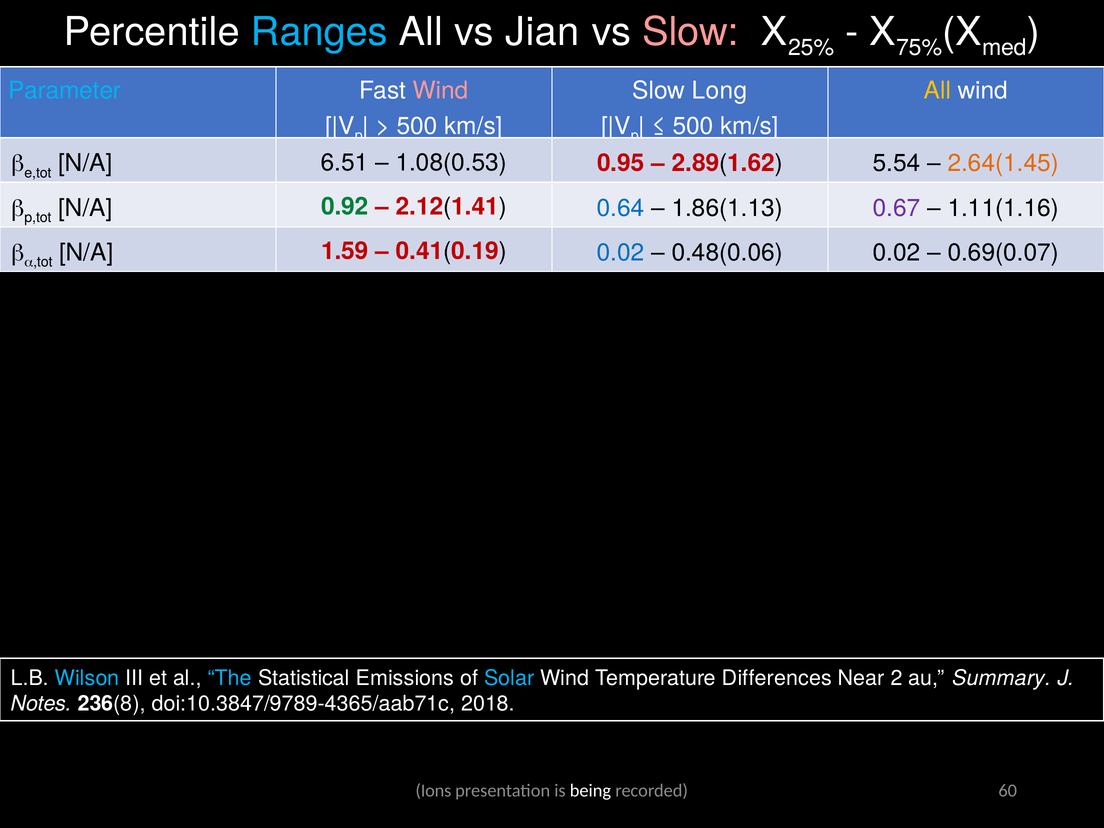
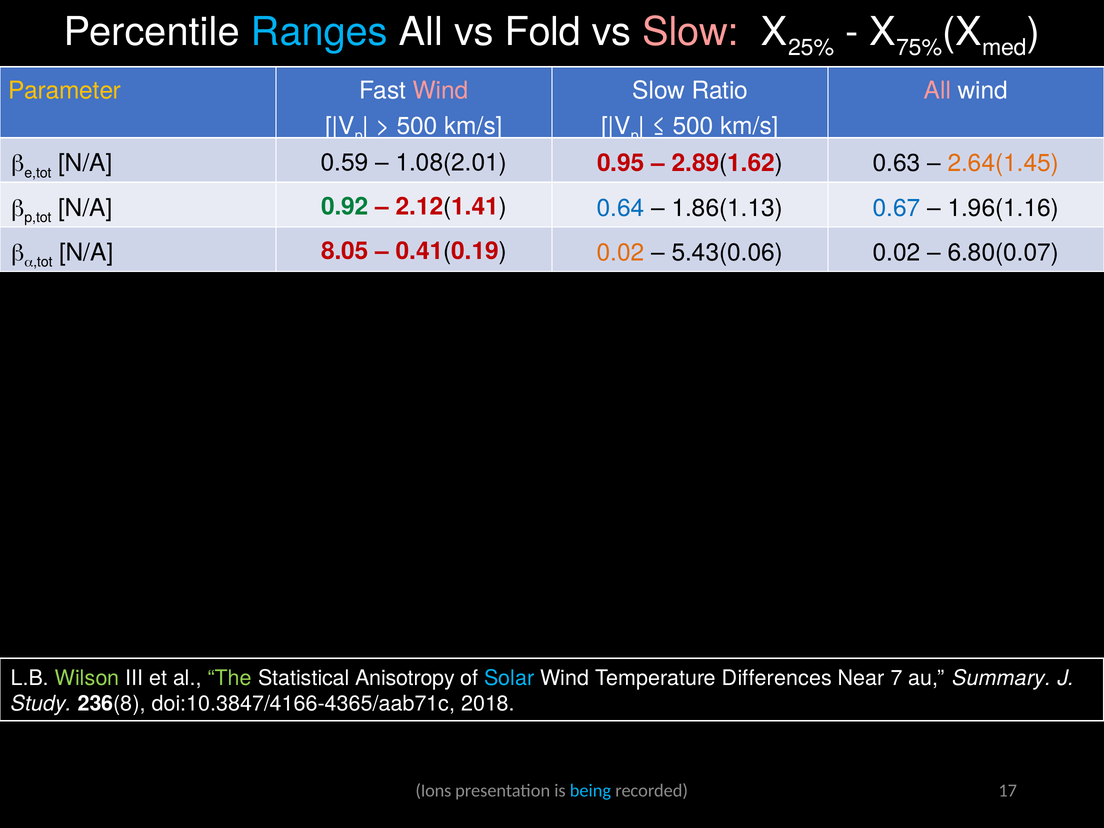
Jian: Jian -> Fold
Parameter colour: light blue -> yellow
Long: Long -> Ratio
All at (937, 91) colour: yellow -> pink
6.51: 6.51 -> 0.59
1.08(0.53: 1.08(0.53 -> 1.08(2.01
5.54: 5.54 -> 0.63
0.67 colour: purple -> blue
1.11(1.16: 1.11(1.16 -> 1.96(1.16
1.59: 1.59 -> 8.05
0.02 at (621, 252) colour: blue -> orange
0.48(0.06: 0.48(0.06 -> 5.43(0.06
0.69(0.07: 0.69(0.07 -> 6.80(0.07
Wilson colour: light blue -> light green
The colour: light blue -> light green
Emissions: Emissions -> Anisotropy
2: 2 -> 7
Notes: Notes -> Study
doi:10.3847/9789-4365/aab71c: doi:10.3847/9789-4365/aab71c -> doi:10.3847/4166-4365/aab71c
being colour: white -> light blue
60: 60 -> 17
